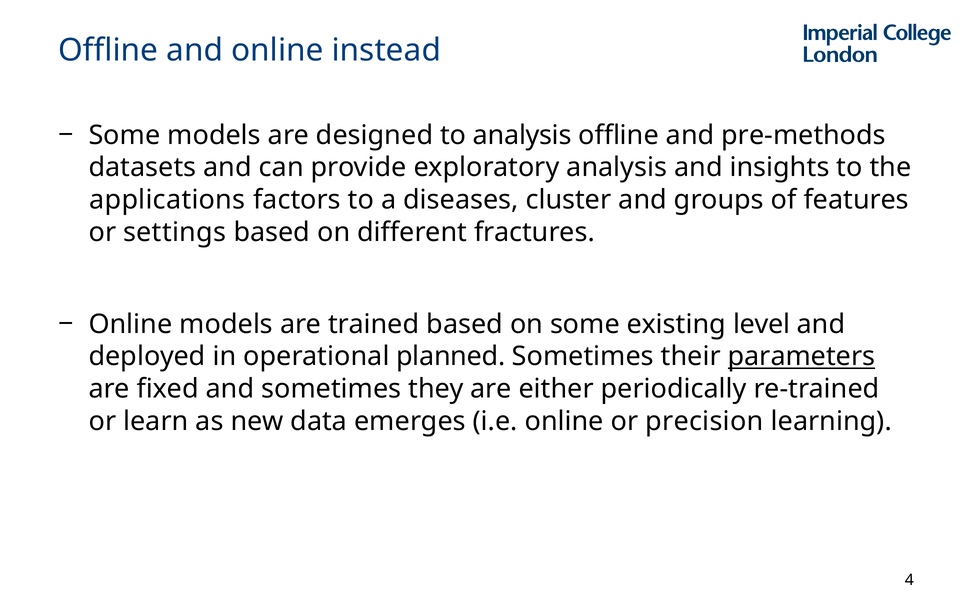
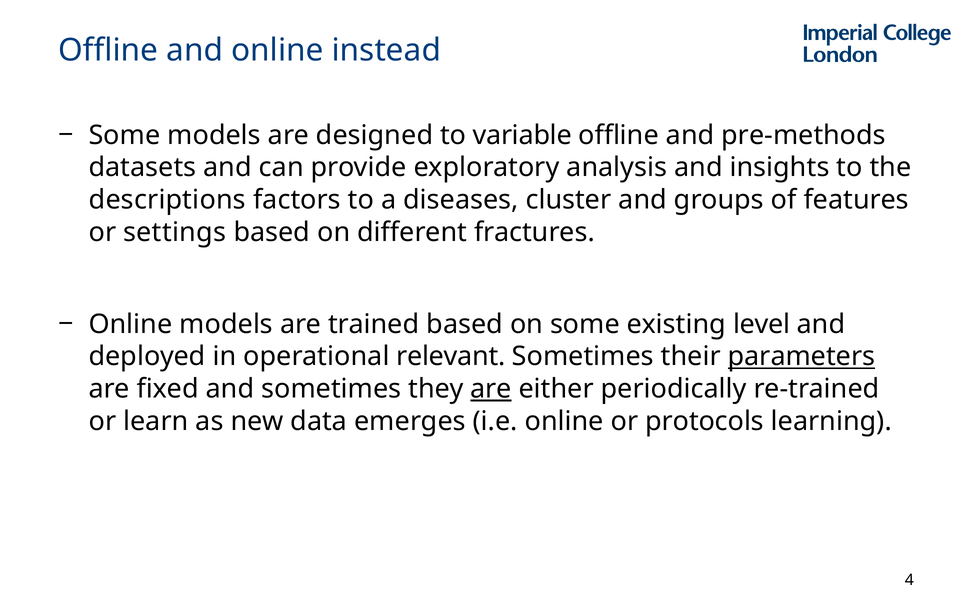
to analysis: analysis -> variable
applications: applications -> descriptions
planned: planned -> relevant
are at (491, 389) underline: none -> present
precision: precision -> protocols
